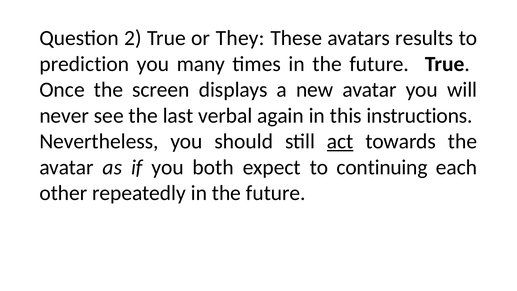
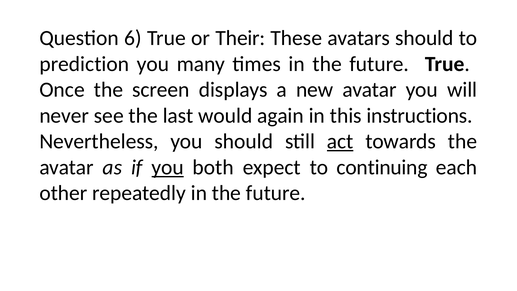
2: 2 -> 6
They: They -> Their
avatars results: results -> should
verbal: verbal -> would
you at (168, 167) underline: none -> present
